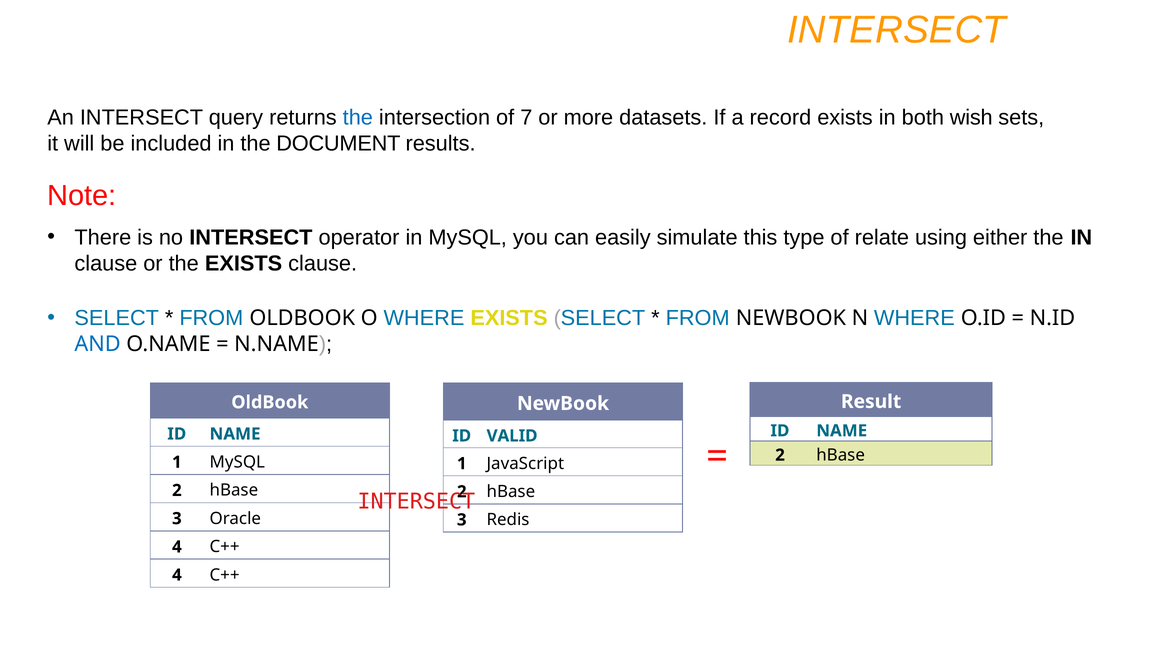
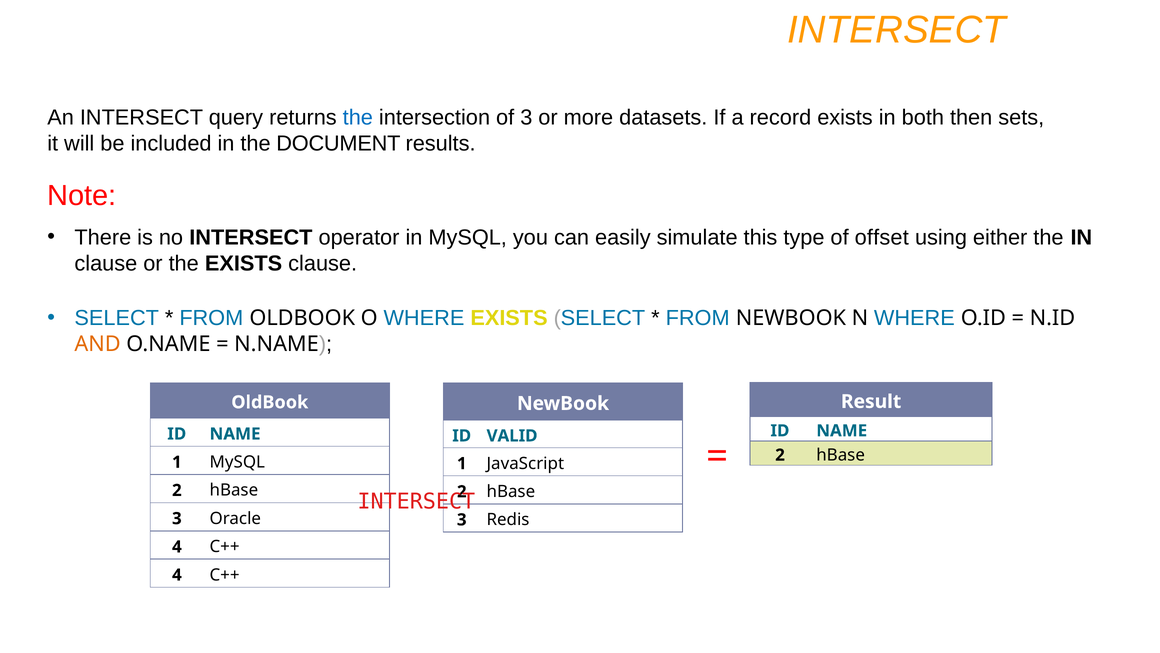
of 7: 7 -> 3
wish: wish -> then
relate: relate -> offset
AND colour: blue -> orange
